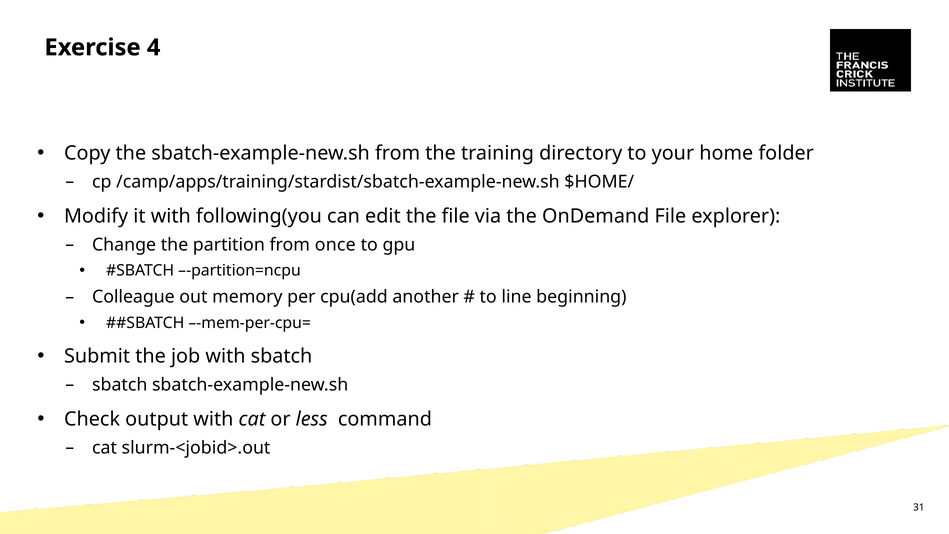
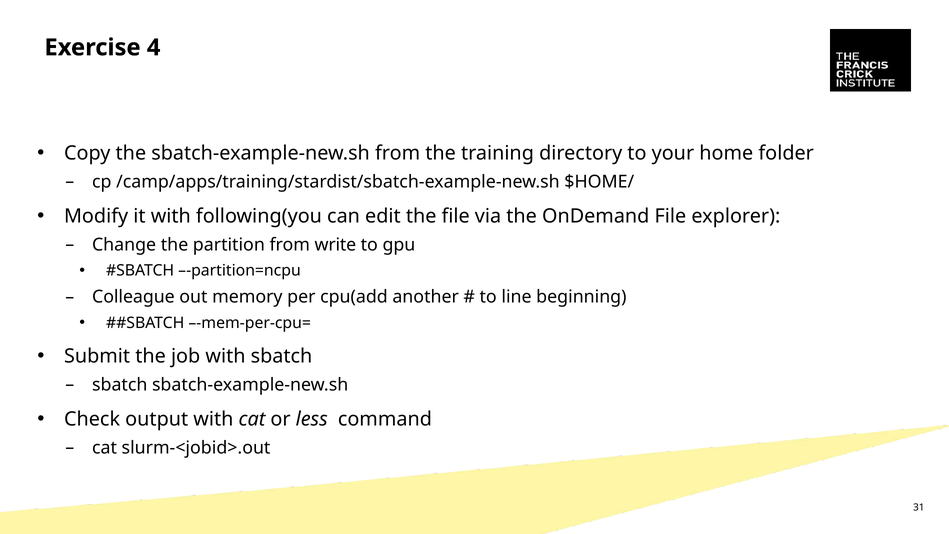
once: once -> write
